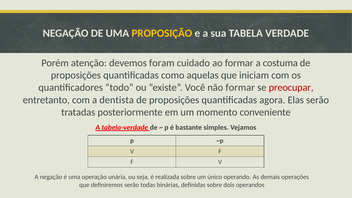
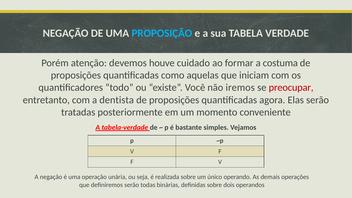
PROPOSIÇÃO colour: yellow -> light blue
foram: foram -> houve
não formar: formar -> iremos
